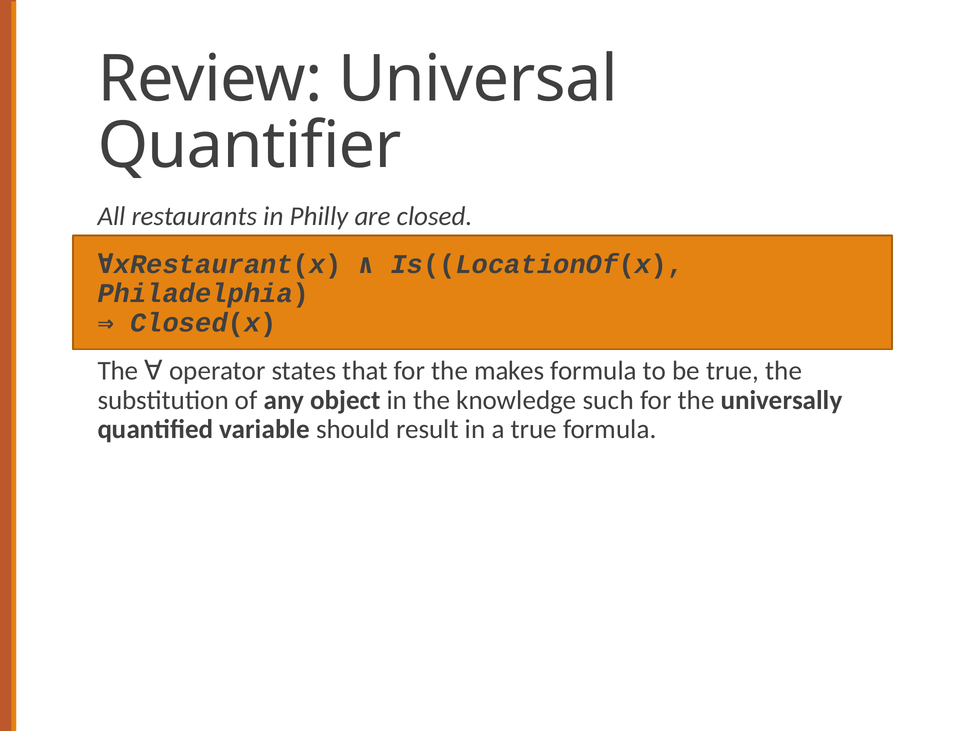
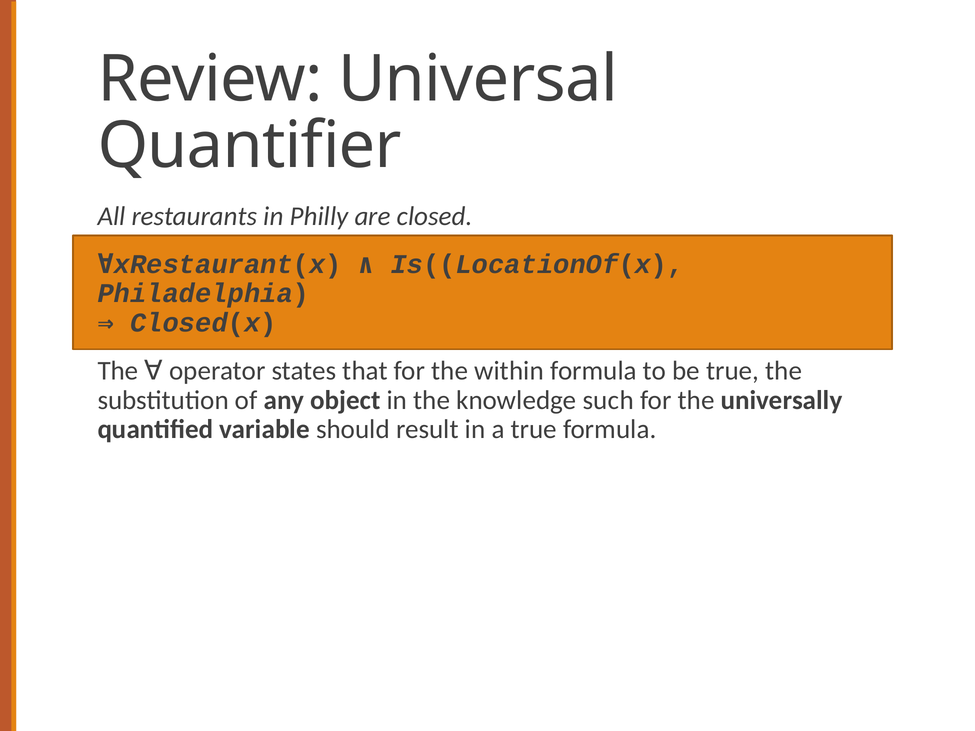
makes: makes -> within
